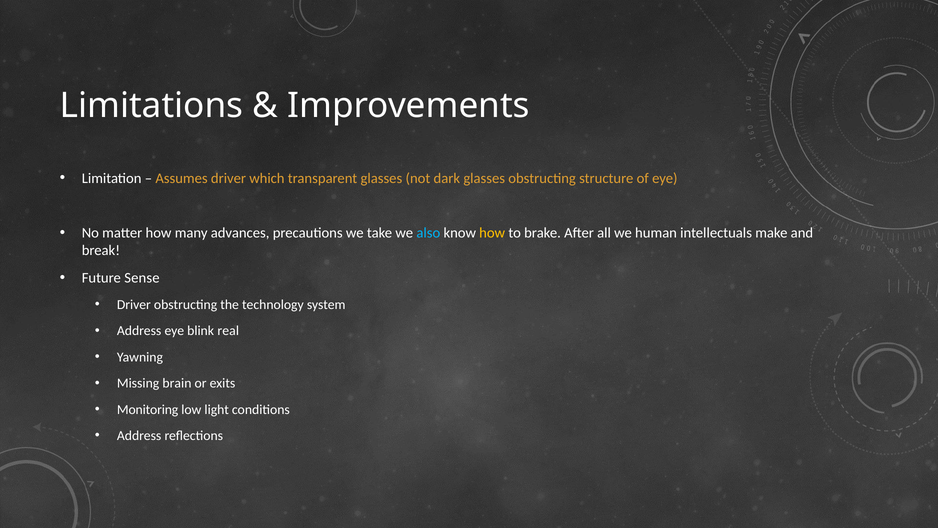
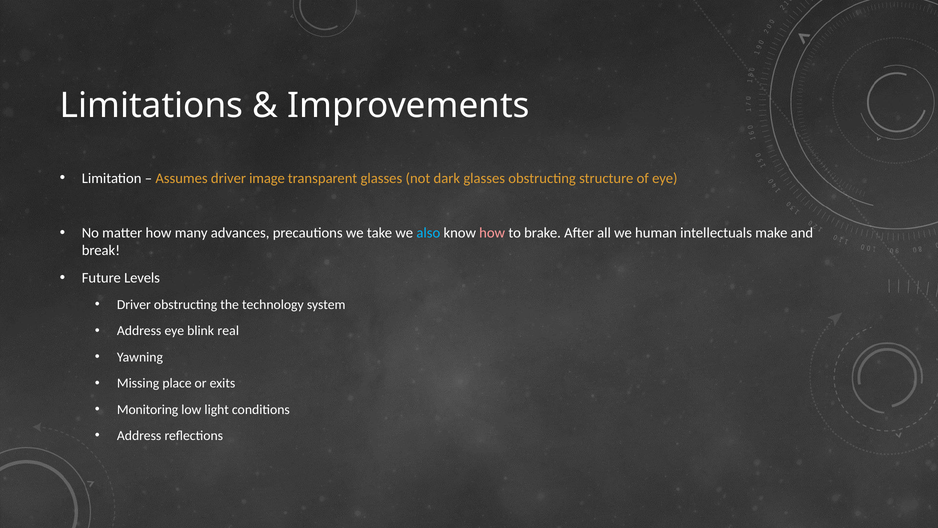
which: which -> image
how at (492, 233) colour: yellow -> pink
Sense: Sense -> Levels
brain: brain -> place
